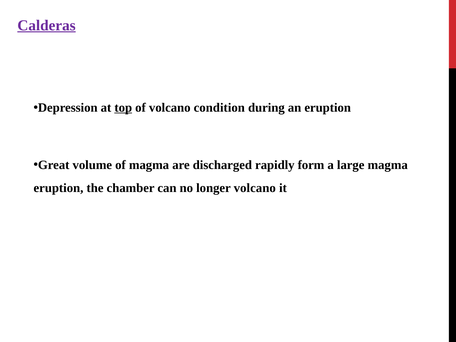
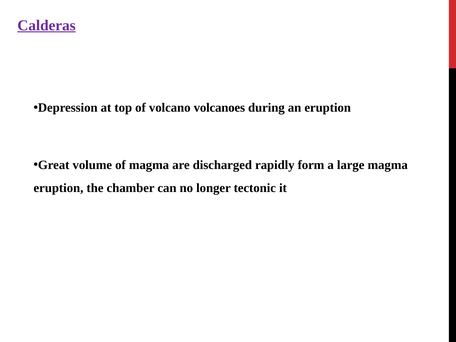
top underline: present -> none
condition: condition -> volcanoes
longer volcano: volcano -> tectonic
